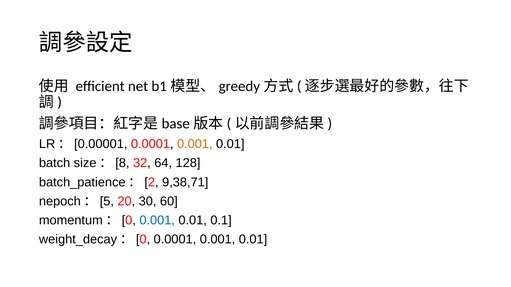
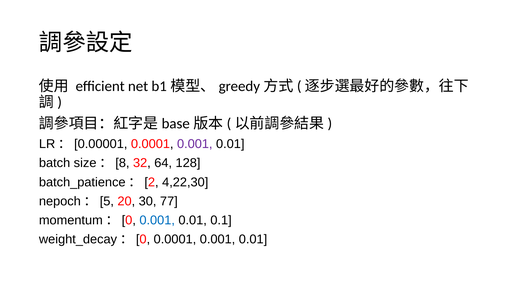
0.001 at (195, 144) colour: orange -> purple
9,38,71: 9,38,71 -> 4,22,30
60: 60 -> 77
